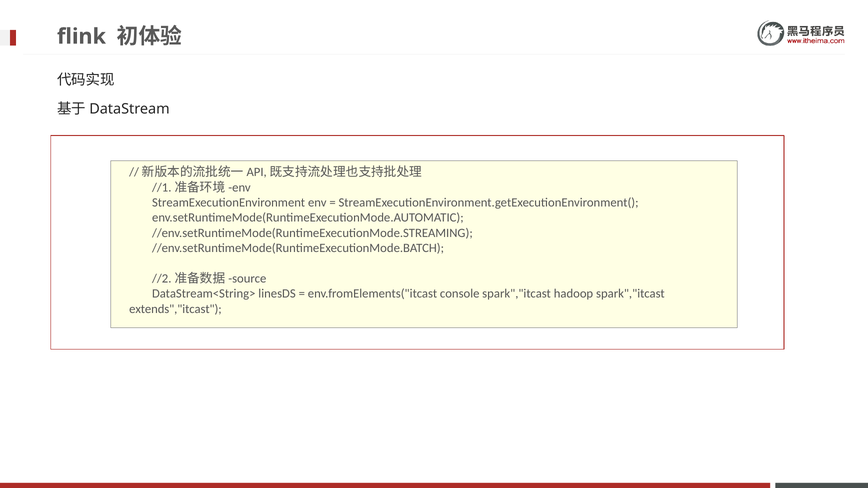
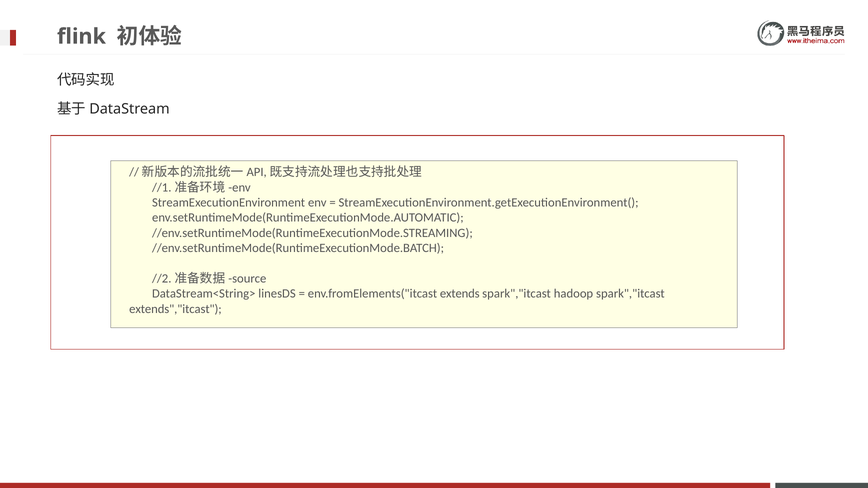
console: console -> extends
